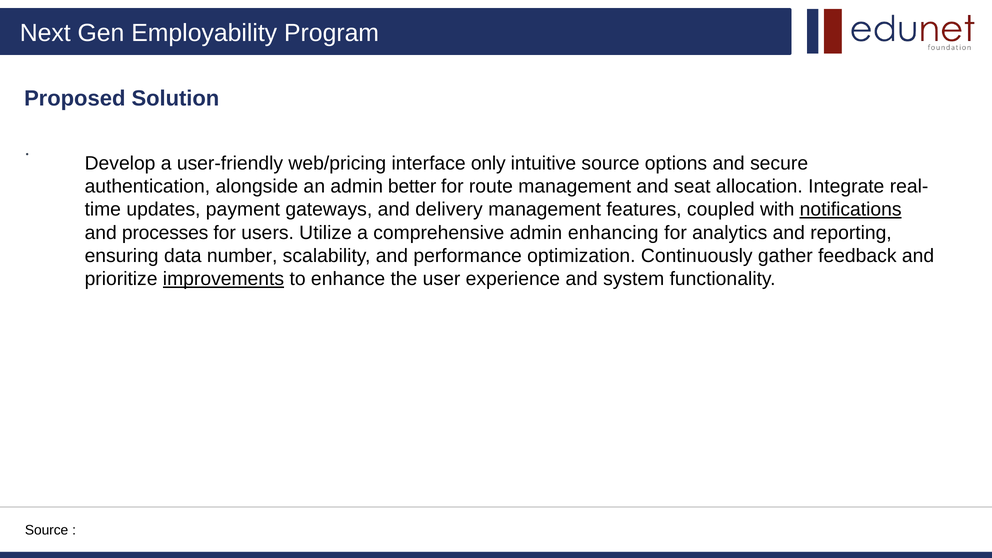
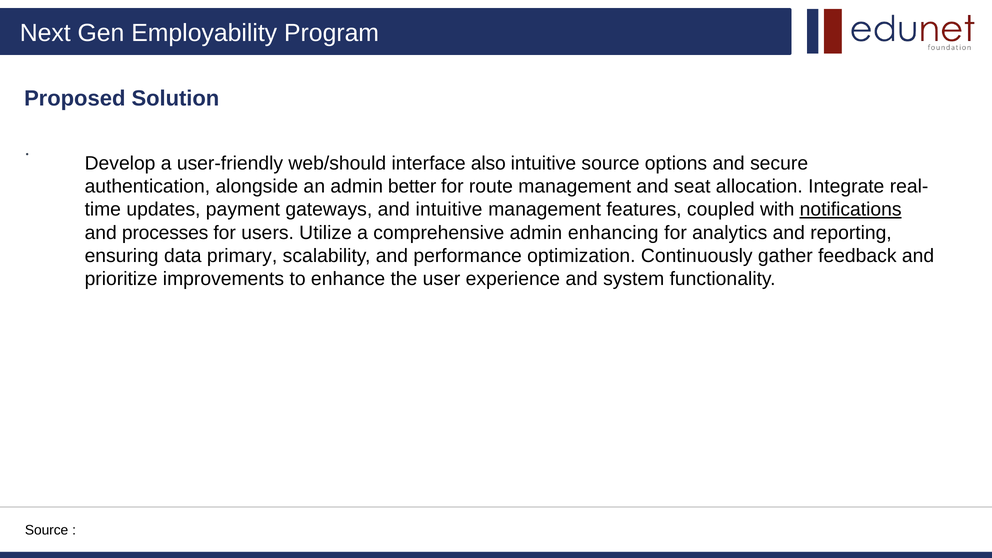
web/pricing: web/pricing -> web/should
only: only -> also
and delivery: delivery -> intuitive
number: number -> primary
improvements underline: present -> none
